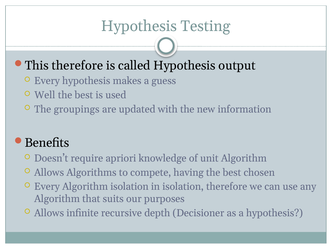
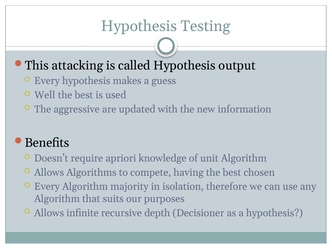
This therefore: therefore -> attacking
groupings: groupings -> aggressive
Algorithm isolation: isolation -> majority
